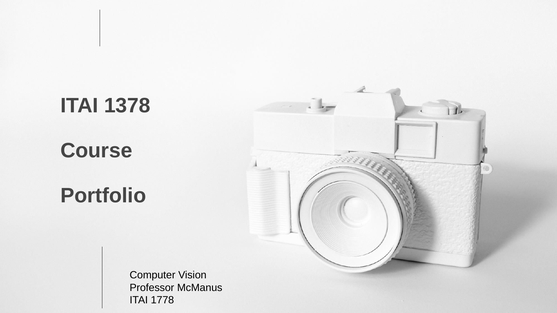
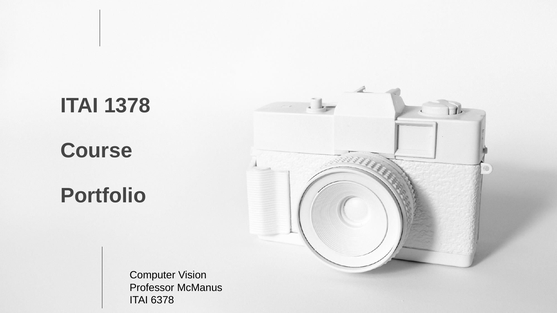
1778: 1778 -> 6378
